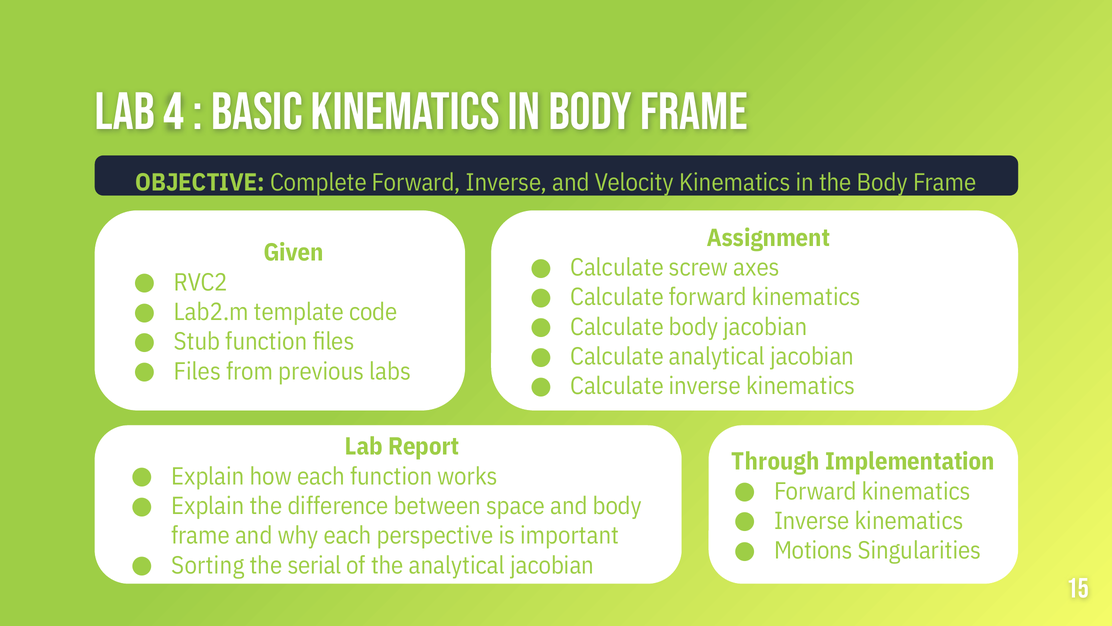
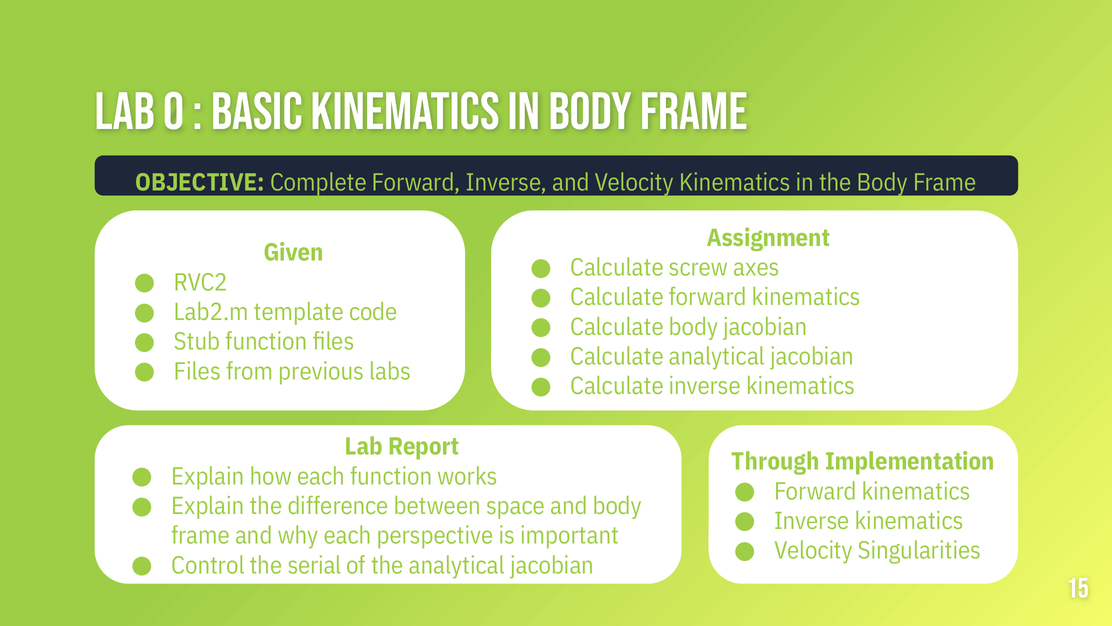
4: 4 -> 0
Motions at (813, 550): Motions -> Velocity
Sorting: Sorting -> Control
